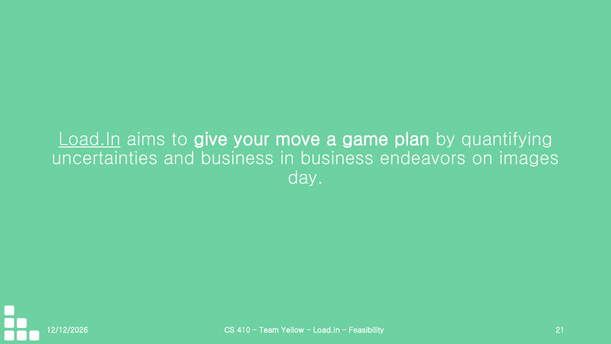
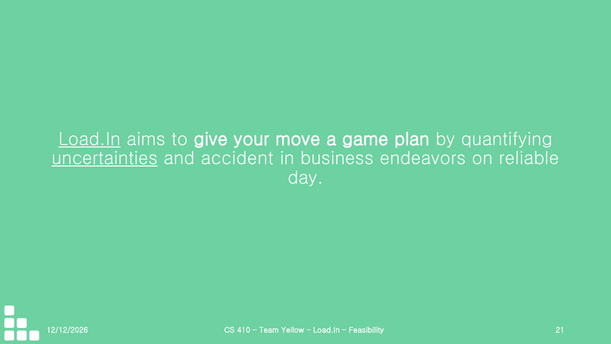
uncertainties underline: none -> present
and business: business -> accident
images: images -> reliable
